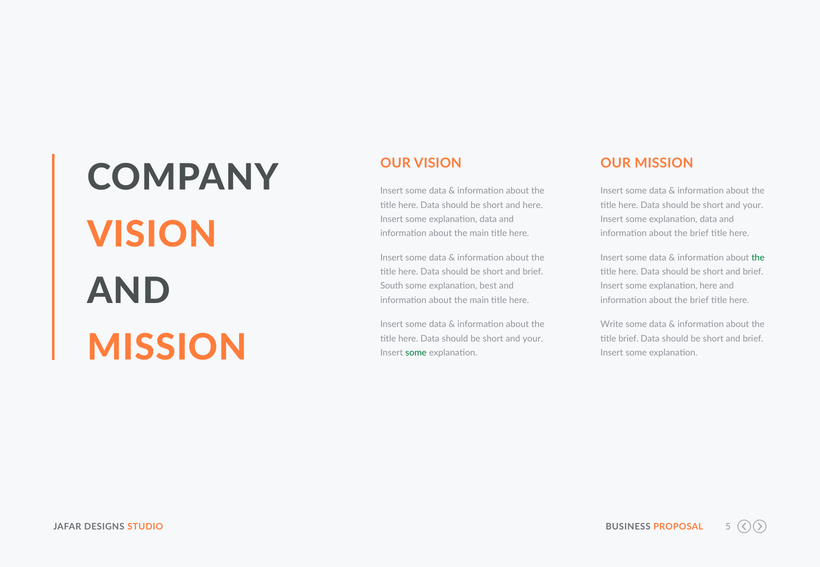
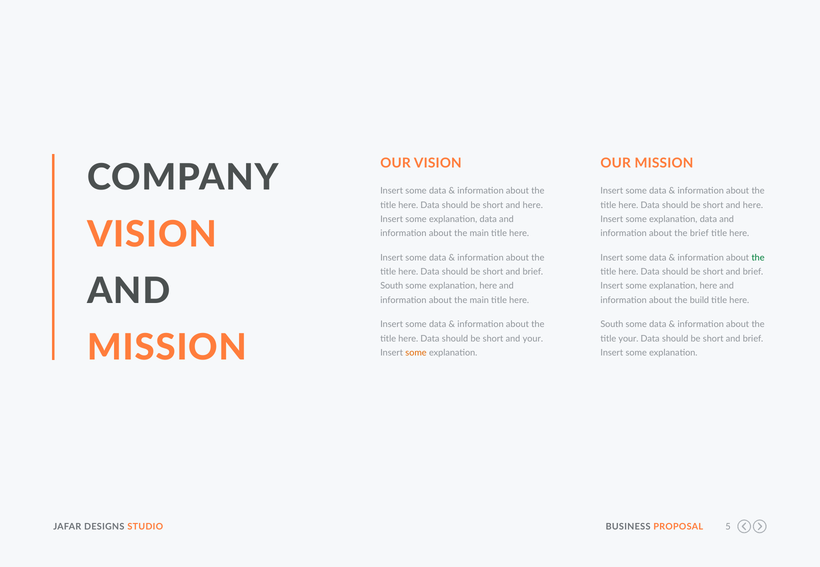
your at (753, 205): your -> here
best at (488, 286): best -> here
brief at (699, 300): brief -> build
Write at (612, 325): Write -> South
title brief: brief -> your
some at (416, 353) colour: green -> orange
